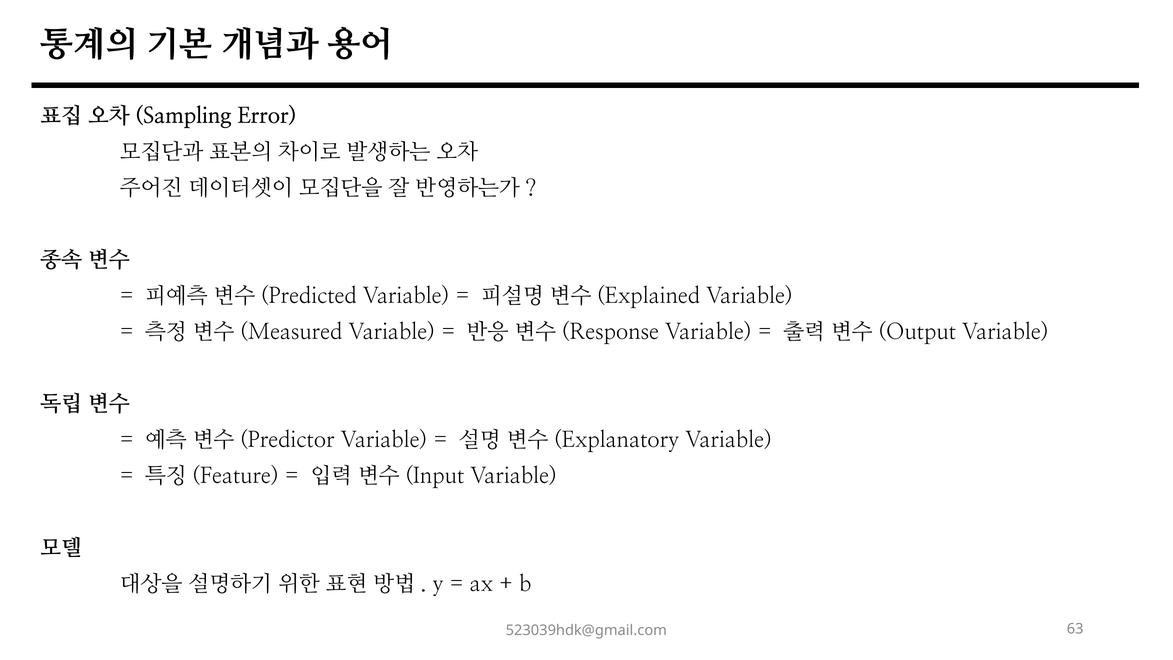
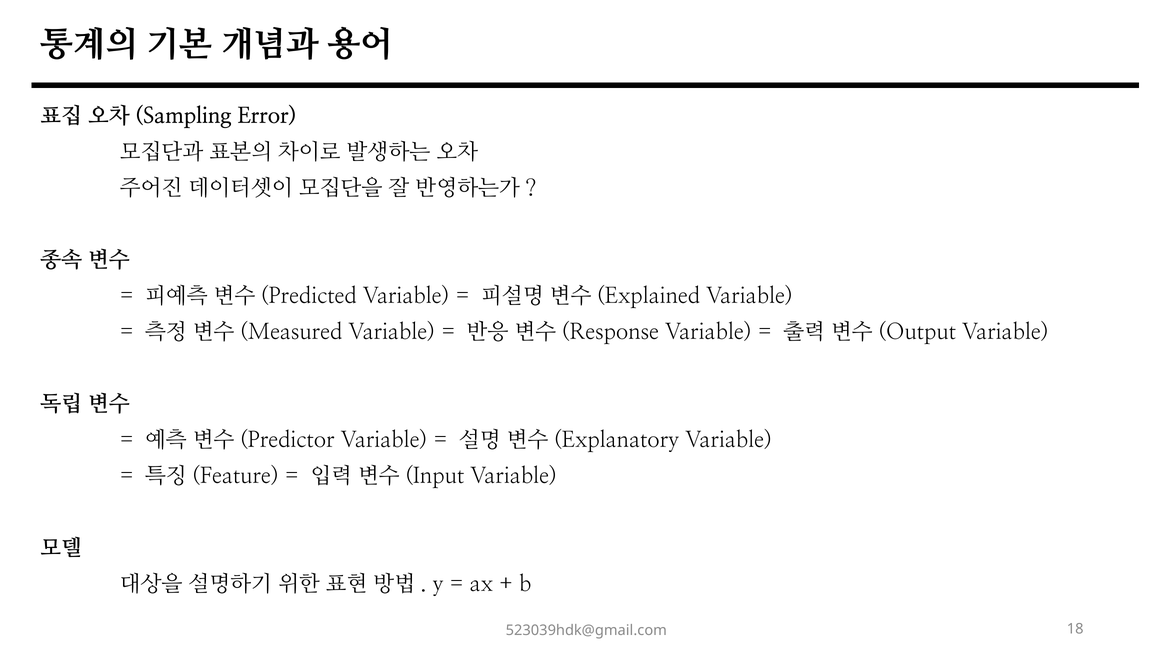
63: 63 -> 18
